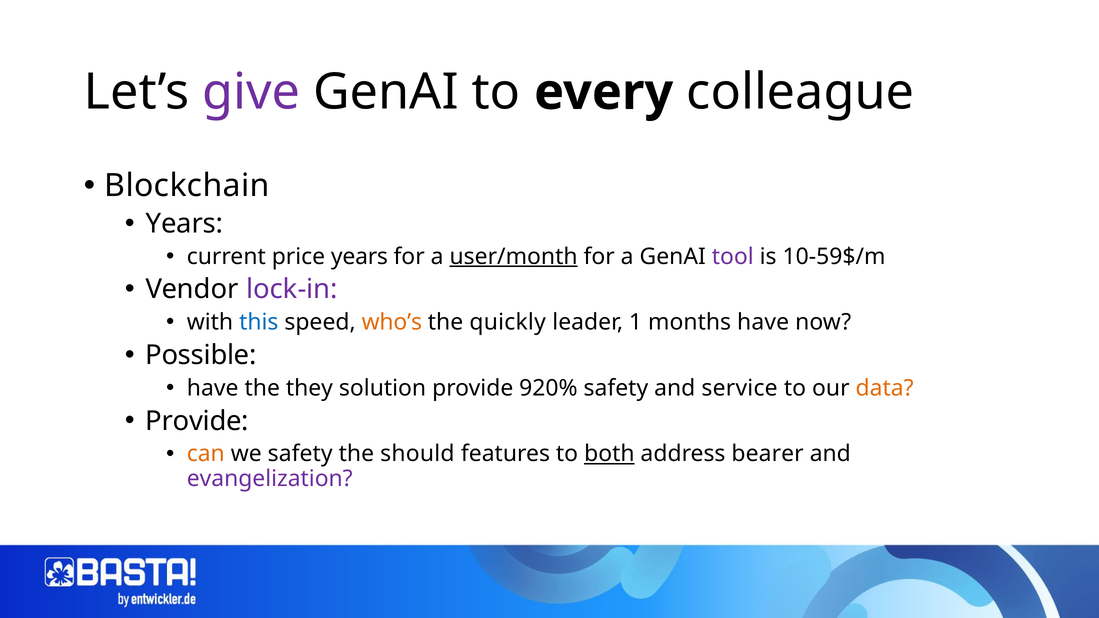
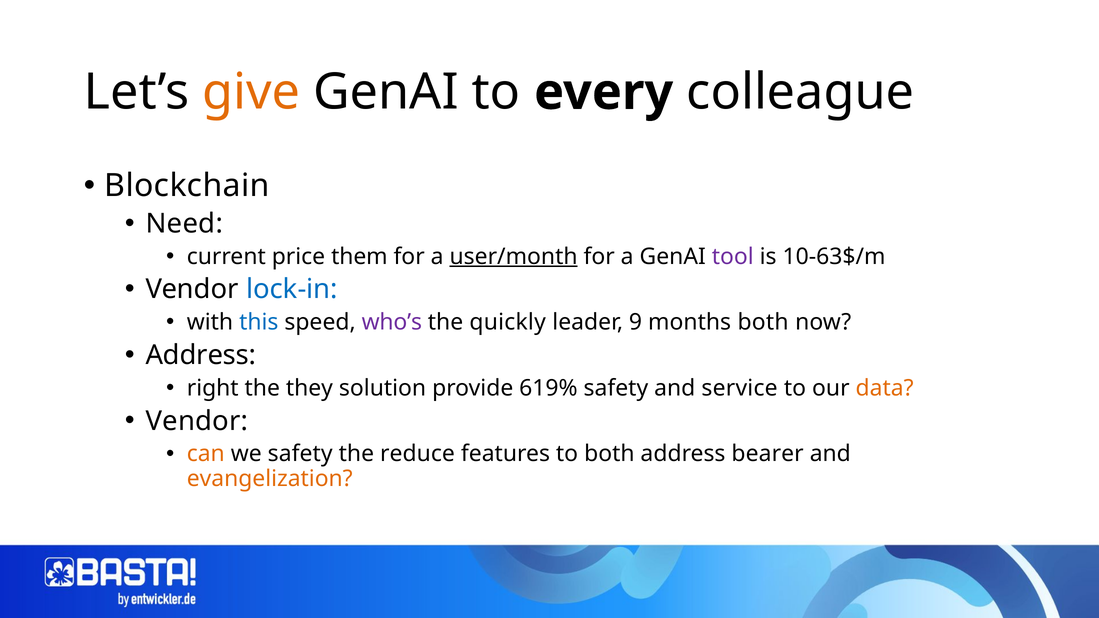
give colour: purple -> orange
Years at (184, 224): Years -> Need
price years: years -> them
10-59$/m: 10-59$/m -> 10-63$/m
lock-in colour: purple -> blue
who’s colour: orange -> purple
1: 1 -> 9
months have: have -> both
Possible at (201, 355): Possible -> Address
have at (213, 388): have -> right
920%: 920% -> 619%
Provide at (197, 421): Provide -> Vendor
should: should -> reduce
both at (609, 454) underline: present -> none
evangelization colour: purple -> orange
